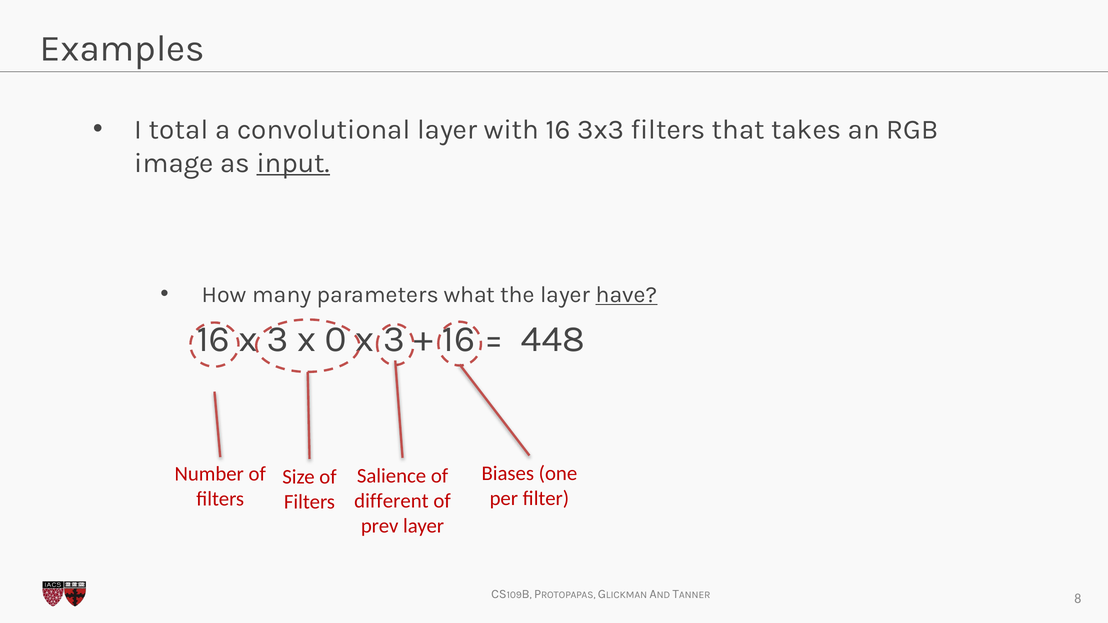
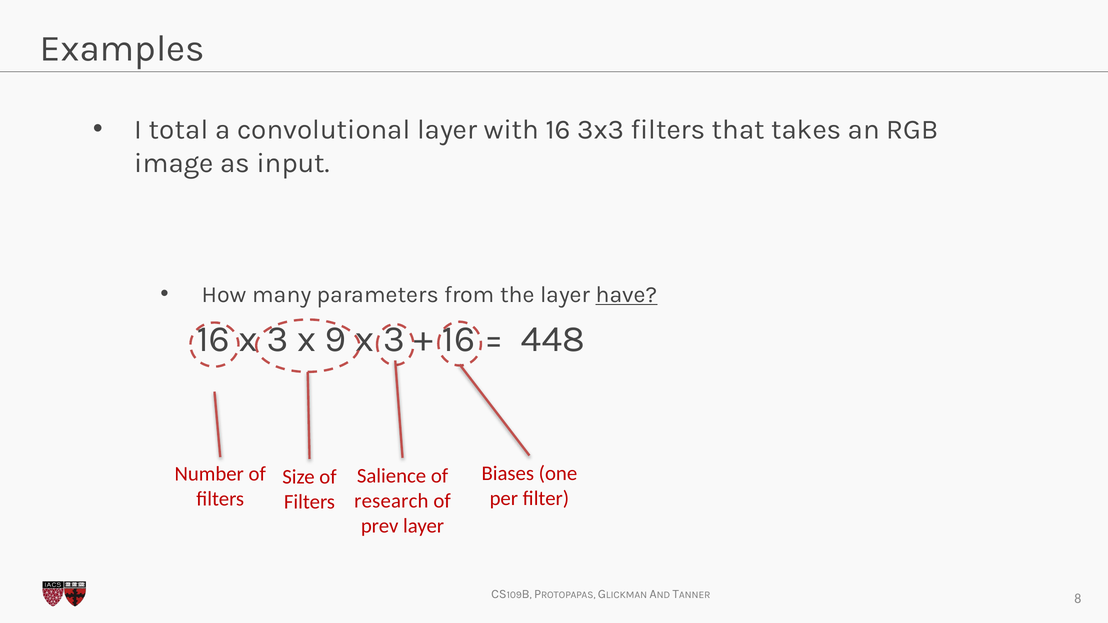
input underline: present -> none
what: what -> from
0: 0 -> 9
different: different -> research
